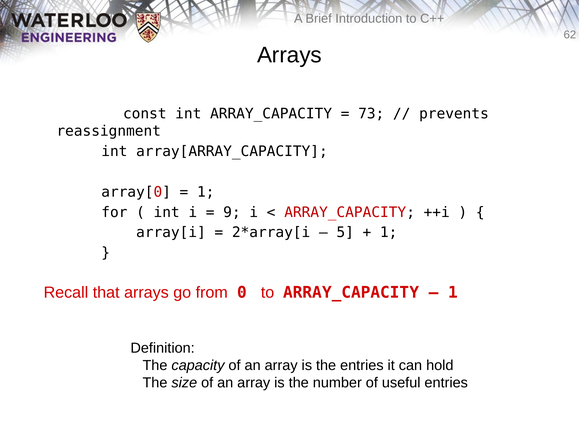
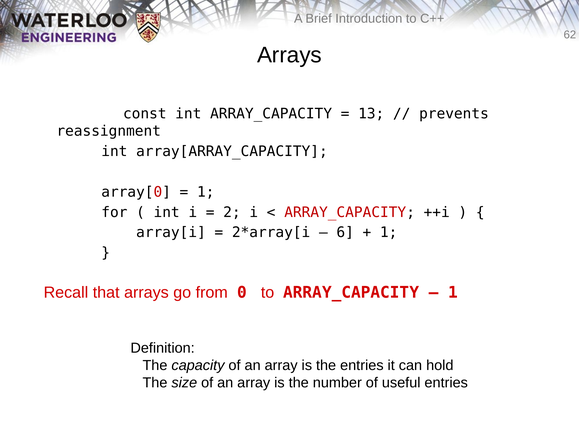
73: 73 -> 13
9: 9 -> 2
5: 5 -> 6
